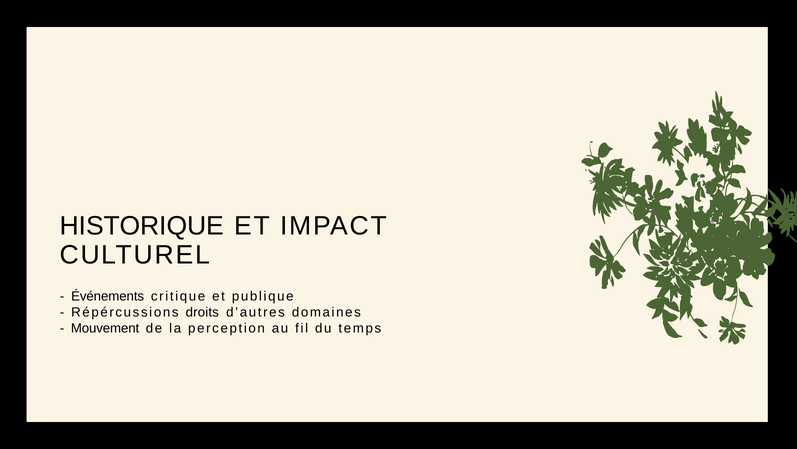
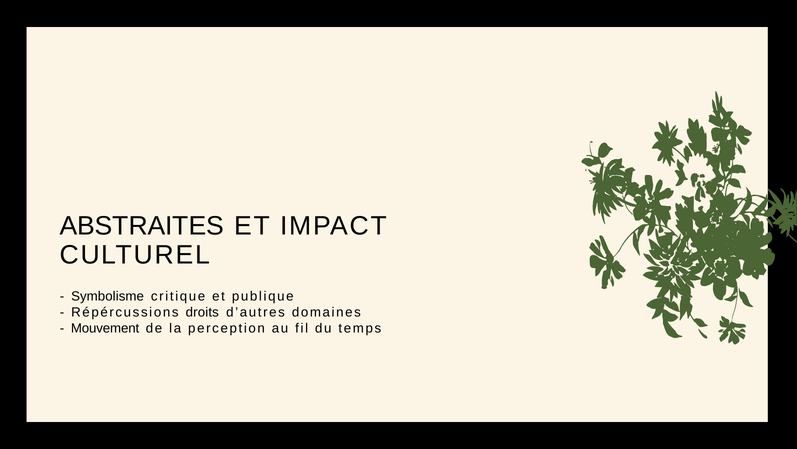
HISTORIQUE: HISTORIQUE -> ABSTRAITES
Événements: Événements -> Symbolisme
